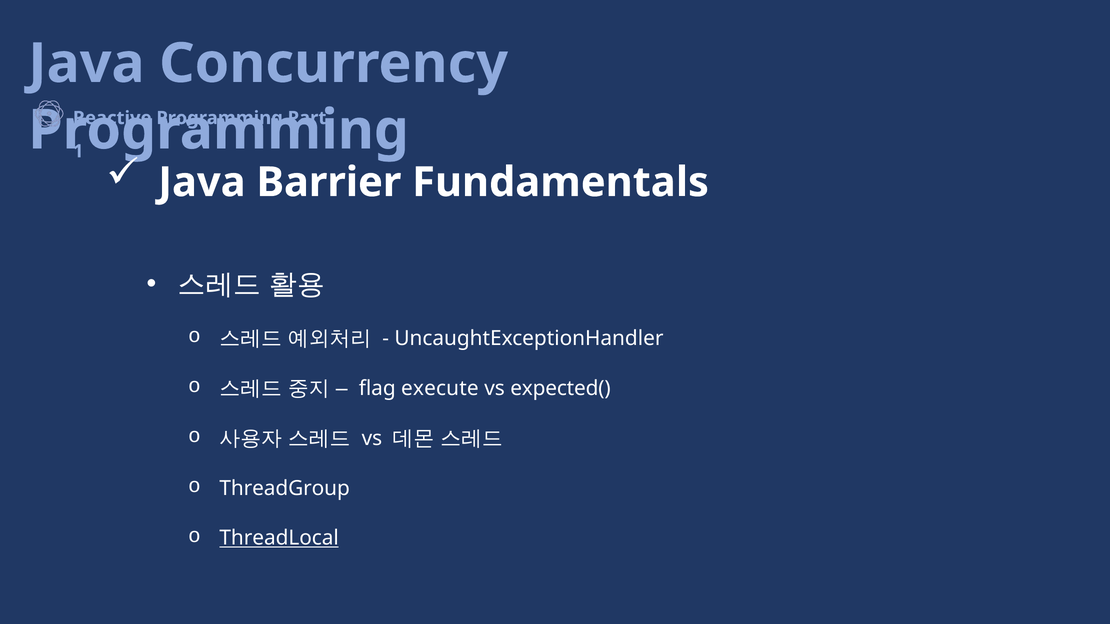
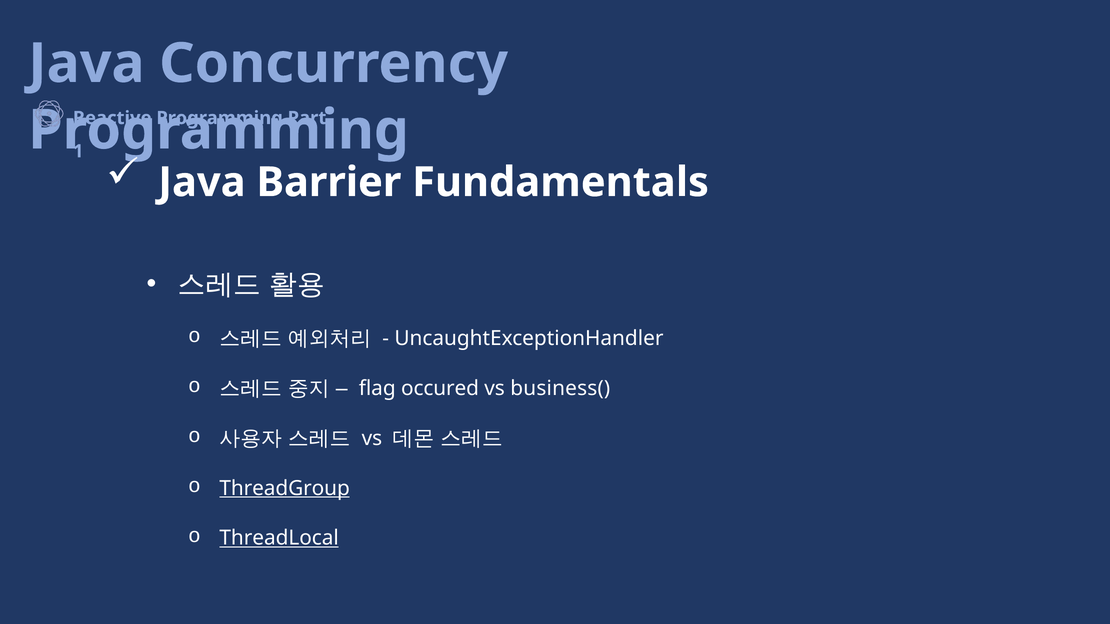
execute: execute -> occured
expected(: expected( -> business(
ThreadGroup underline: none -> present
